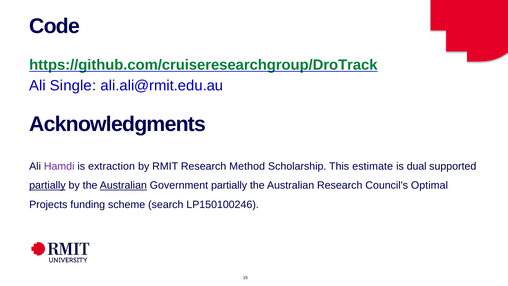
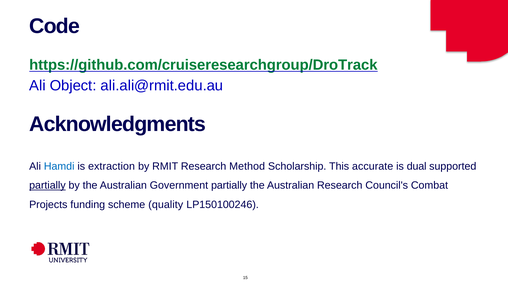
Single: Single -> Object
Hamdi colour: purple -> blue
estimate: estimate -> accurate
Australian at (123, 185) underline: present -> none
Optimal: Optimal -> Combat
search: search -> quality
